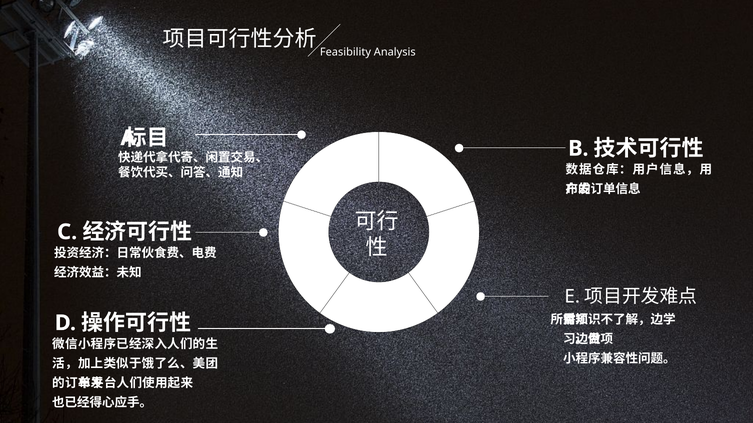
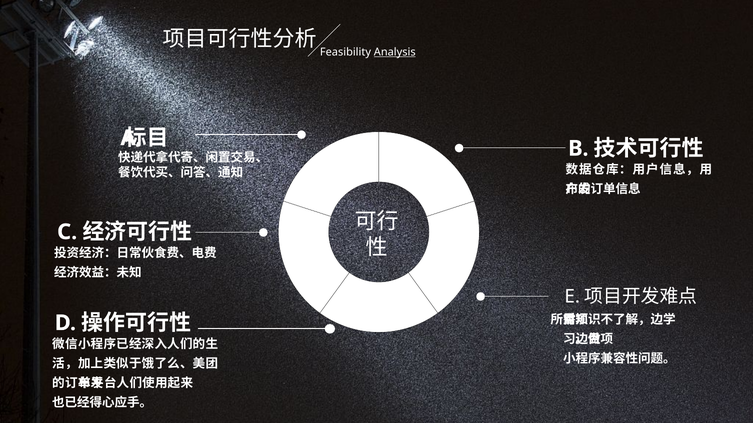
Analysis underline: none -> present
